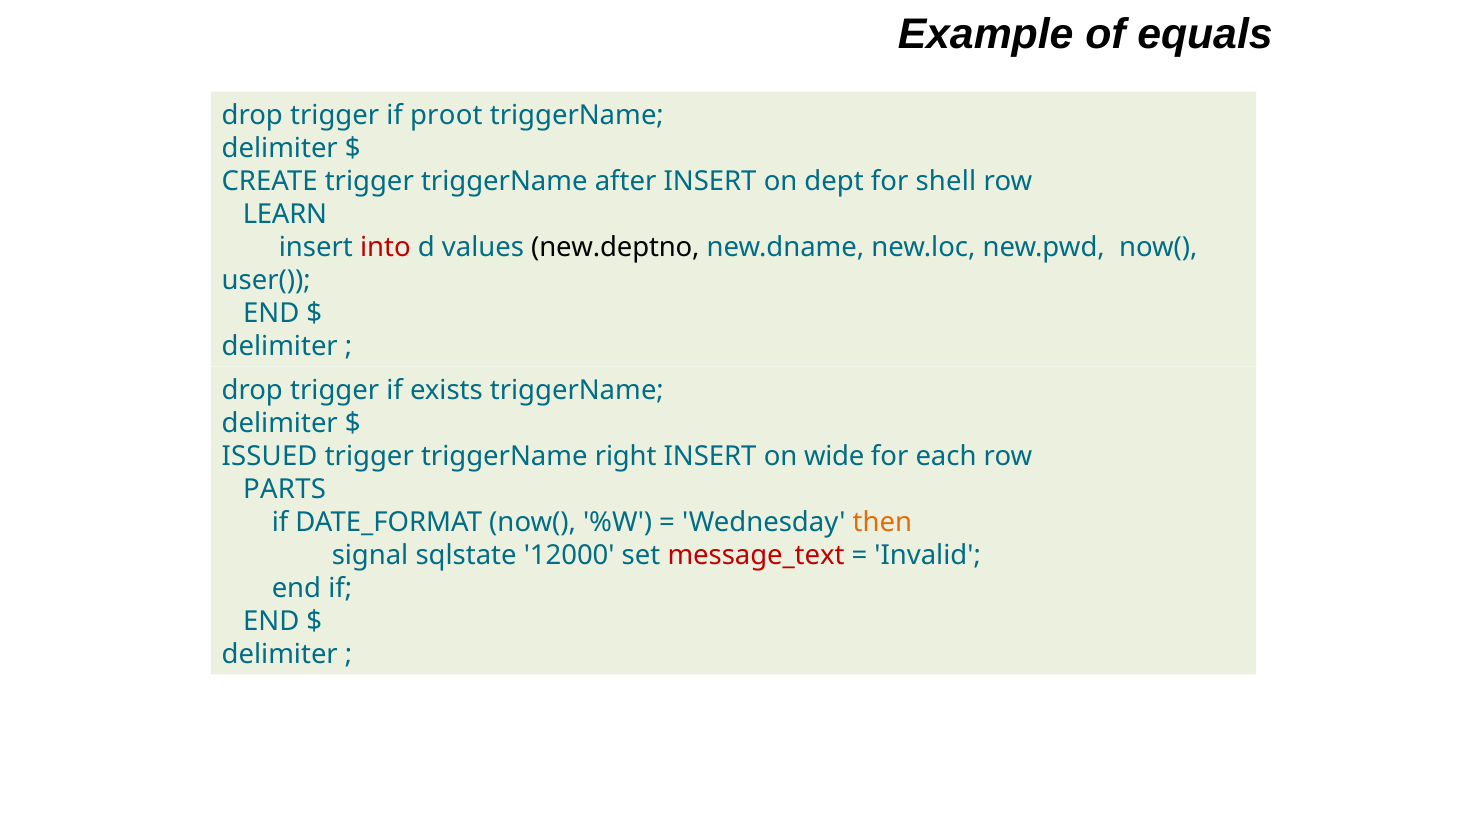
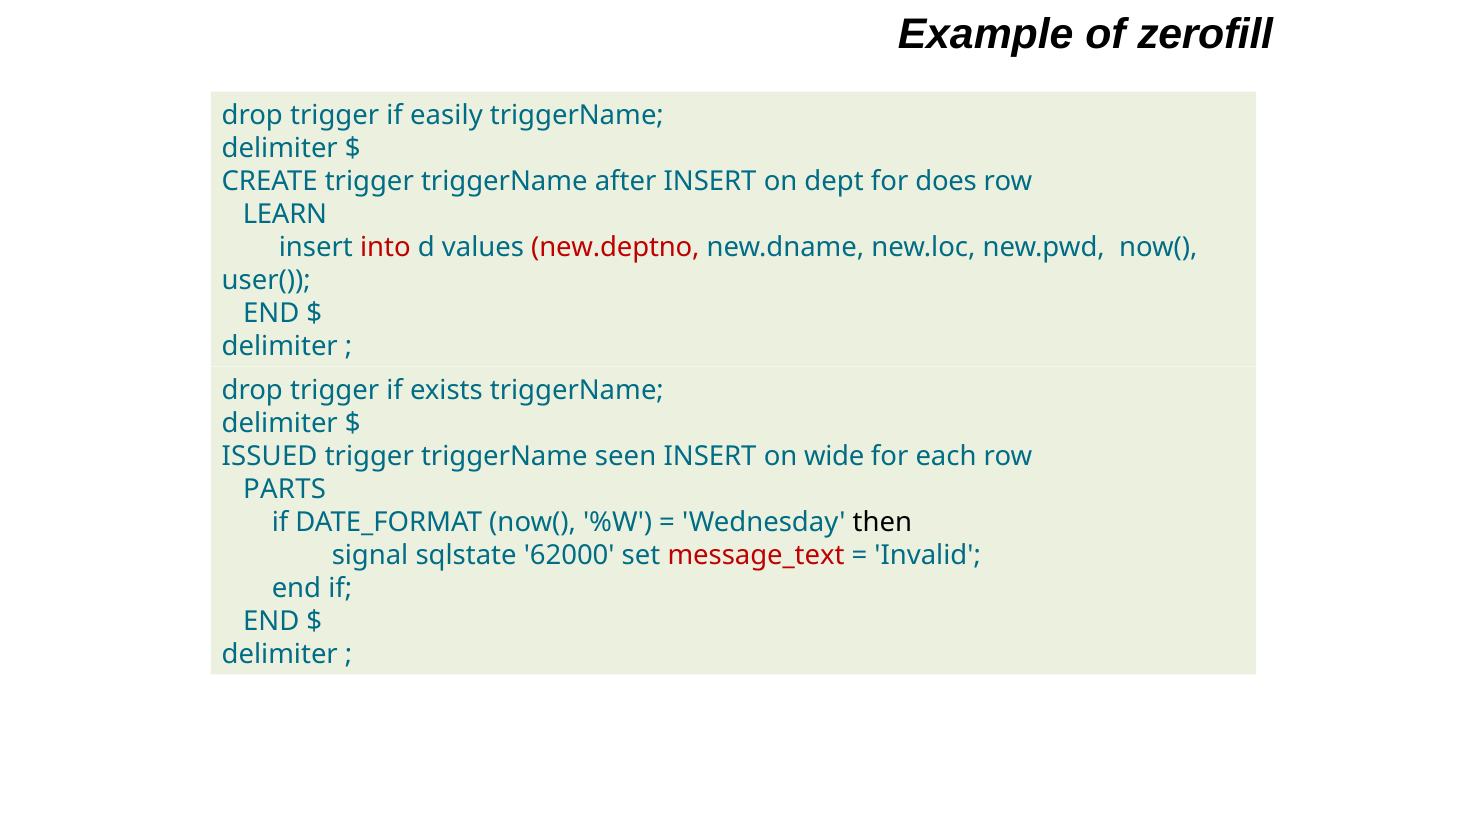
equals: equals -> zerofill
proot: proot -> easily
shell: shell -> does
new.deptno colour: black -> red
right: right -> seen
then colour: orange -> black
12000: 12000 -> 62000
